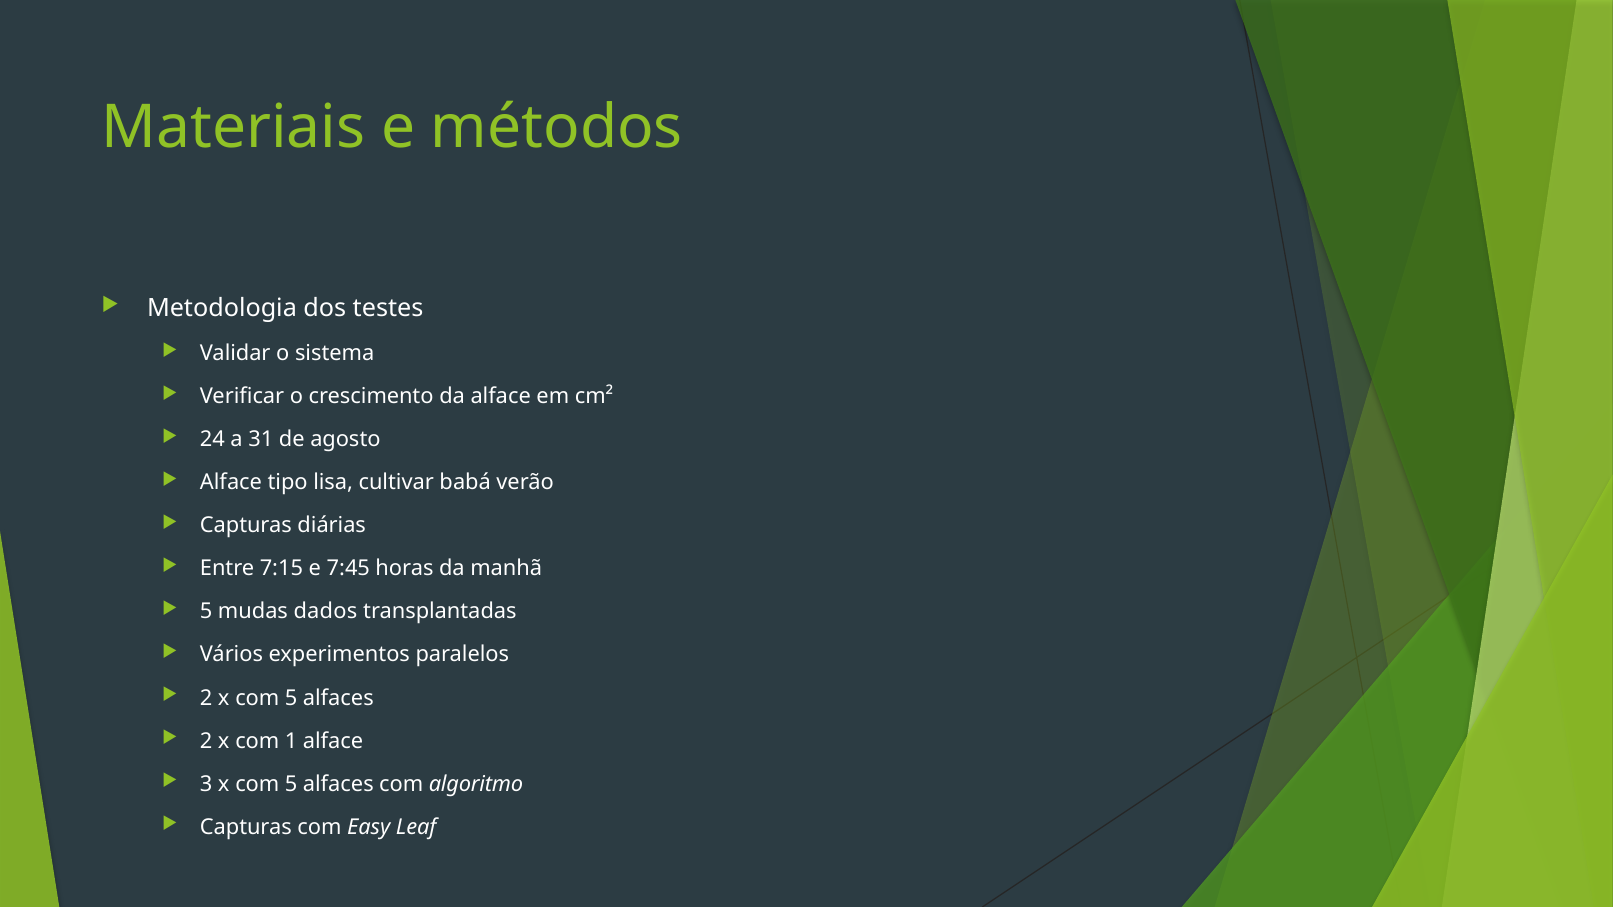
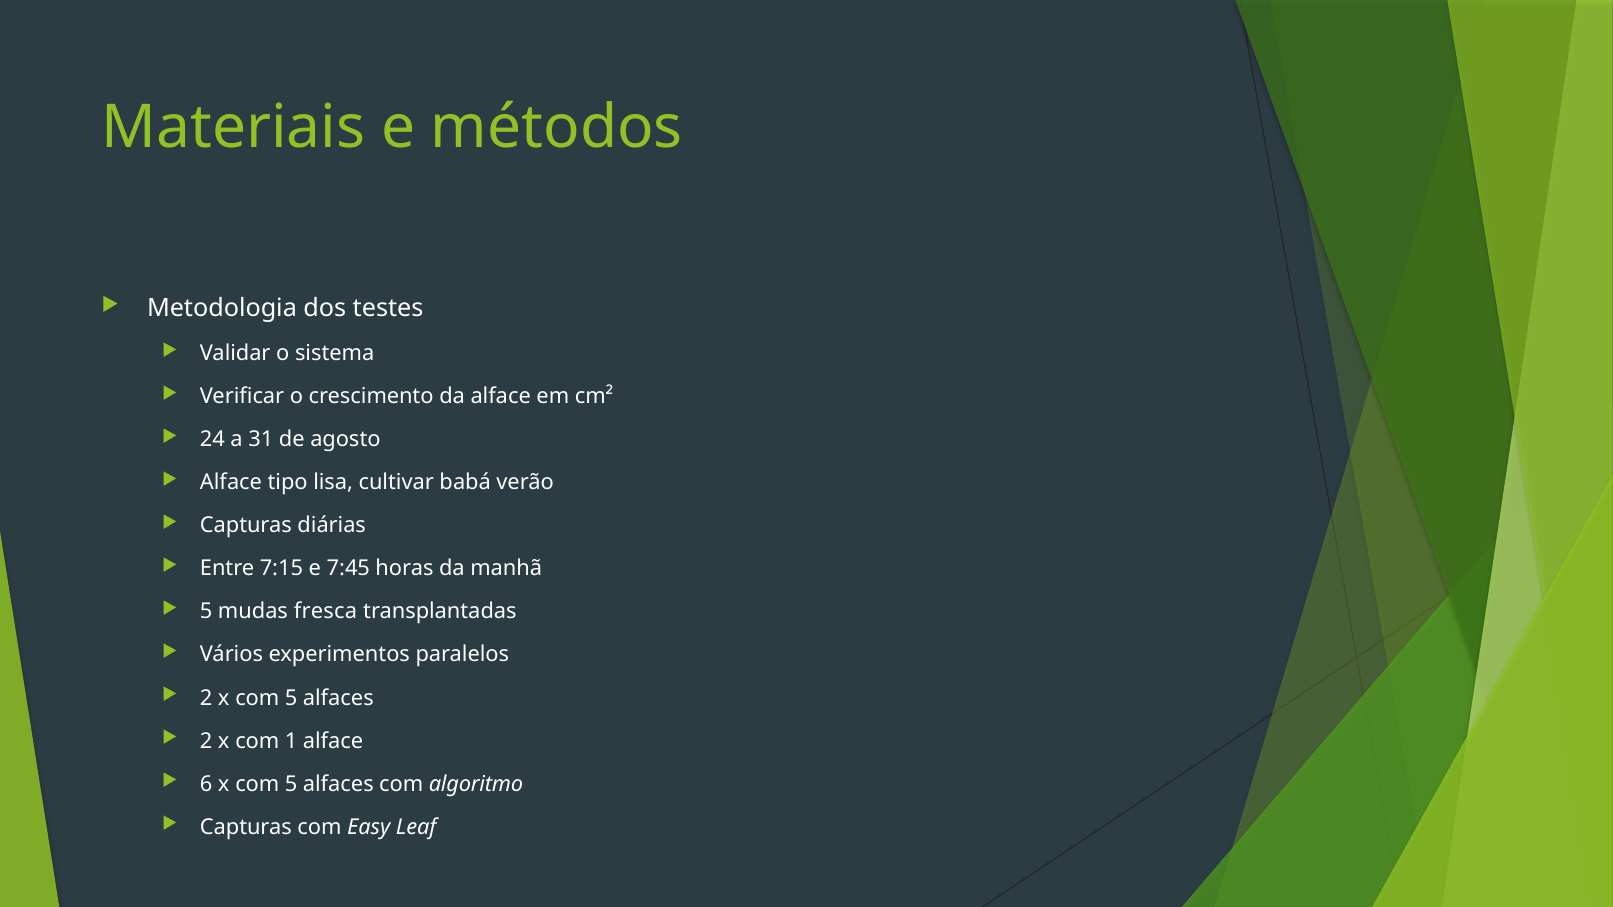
dados: dados -> fresca
3: 3 -> 6
